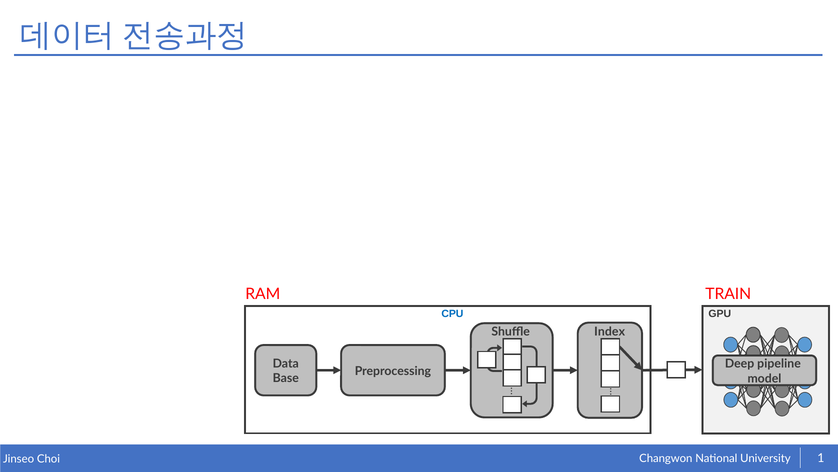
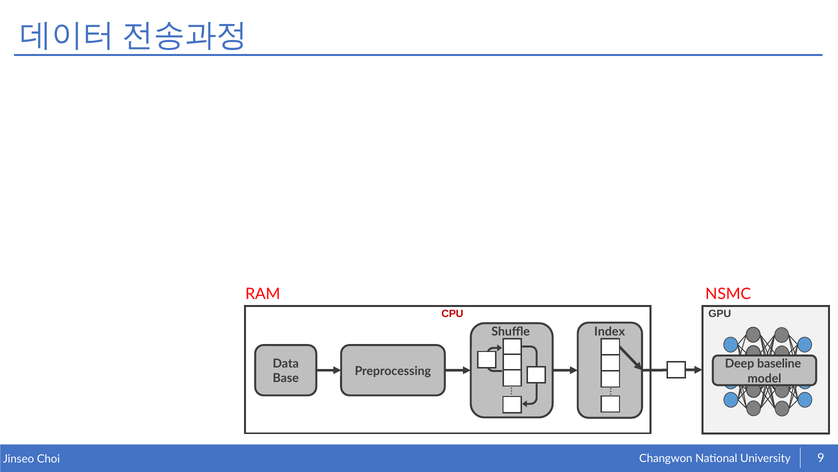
TRAIN: TRAIN -> NSMC
CPU colour: blue -> red
pipeline: pipeline -> baseline
1: 1 -> 9
